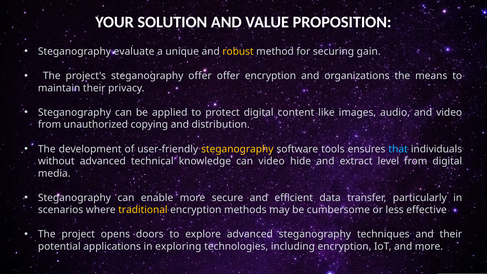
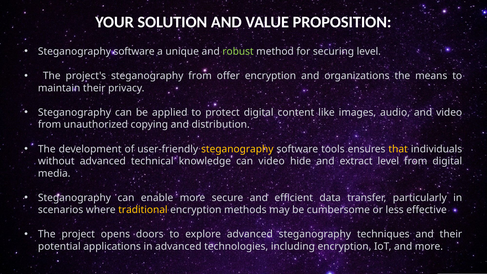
evaluate at (134, 52): evaluate -> software
robust colour: yellow -> light green
securing gain: gain -> level
steganography offer: offer -> from
that colour: light blue -> yellow
in exploring: exploring -> advanced
